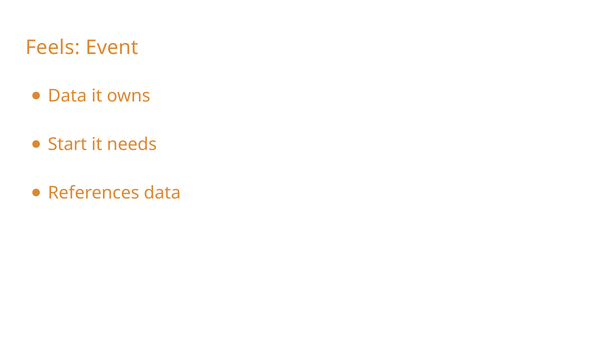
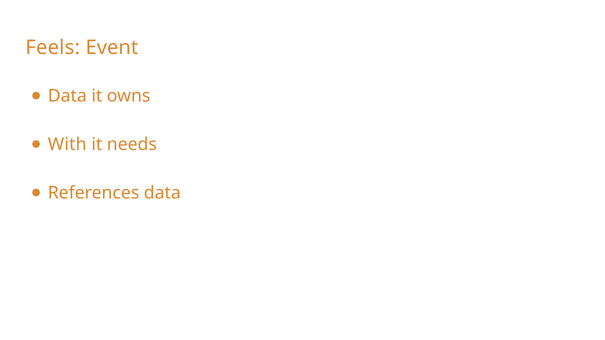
Start: Start -> With
